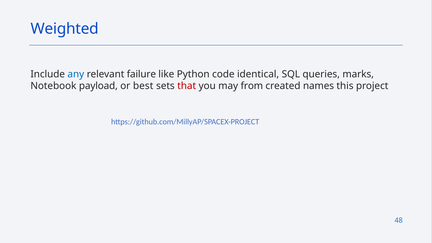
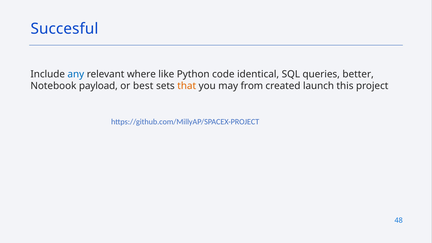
Weighted: Weighted -> Succesful
failure: failure -> where
marks: marks -> better
that colour: red -> orange
names: names -> launch
